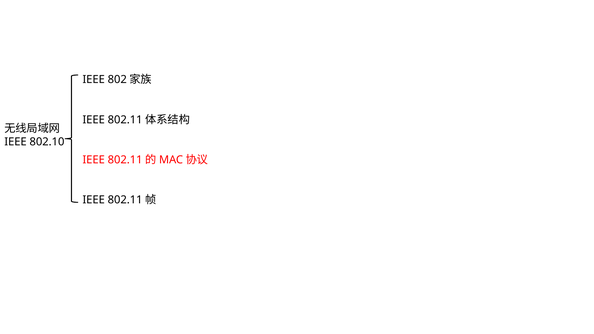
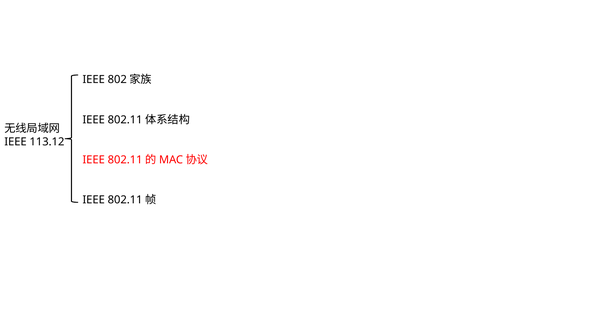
802.10: 802.10 -> 113.12
